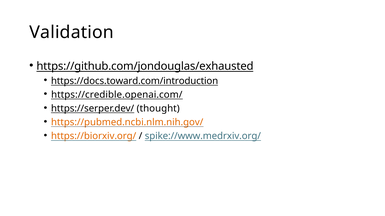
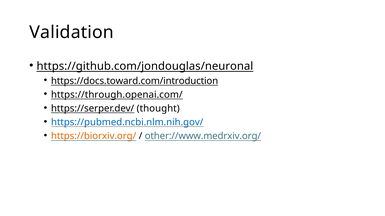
https://github.com/jondouglas/exhausted: https://github.com/jondouglas/exhausted -> https://github.com/jondouglas/neuronal
https://credible.openai.com/: https://credible.openai.com/ -> https://through.openai.com/
https://pubmed.ncbi.nlm.nih.gov/ colour: orange -> blue
spike://www.medrxiv.org/: spike://www.medrxiv.org/ -> other://www.medrxiv.org/
